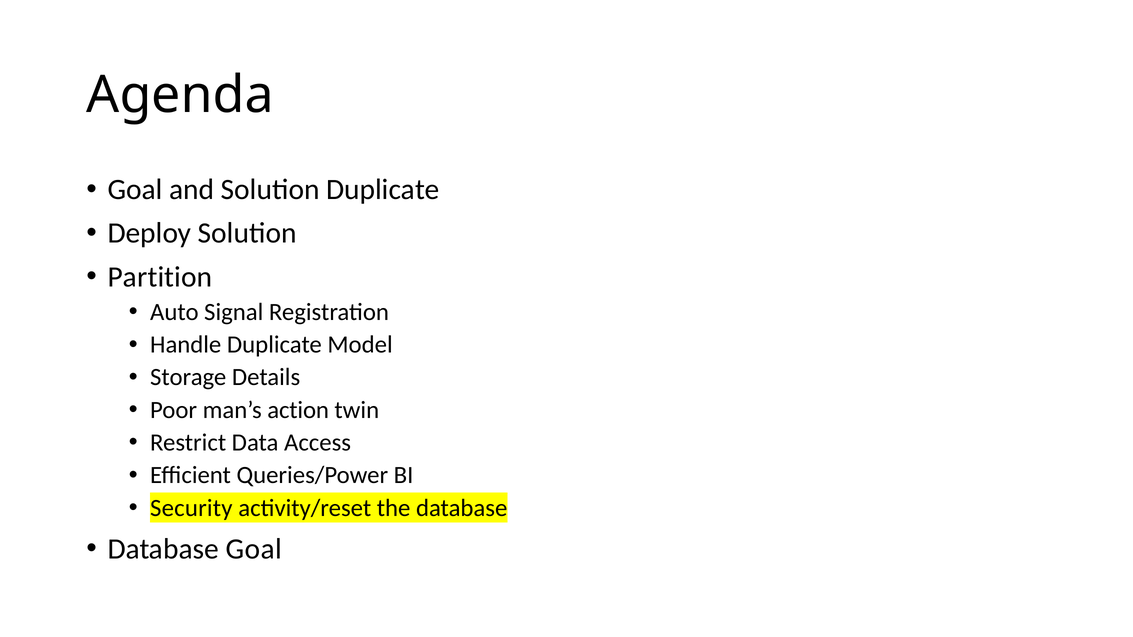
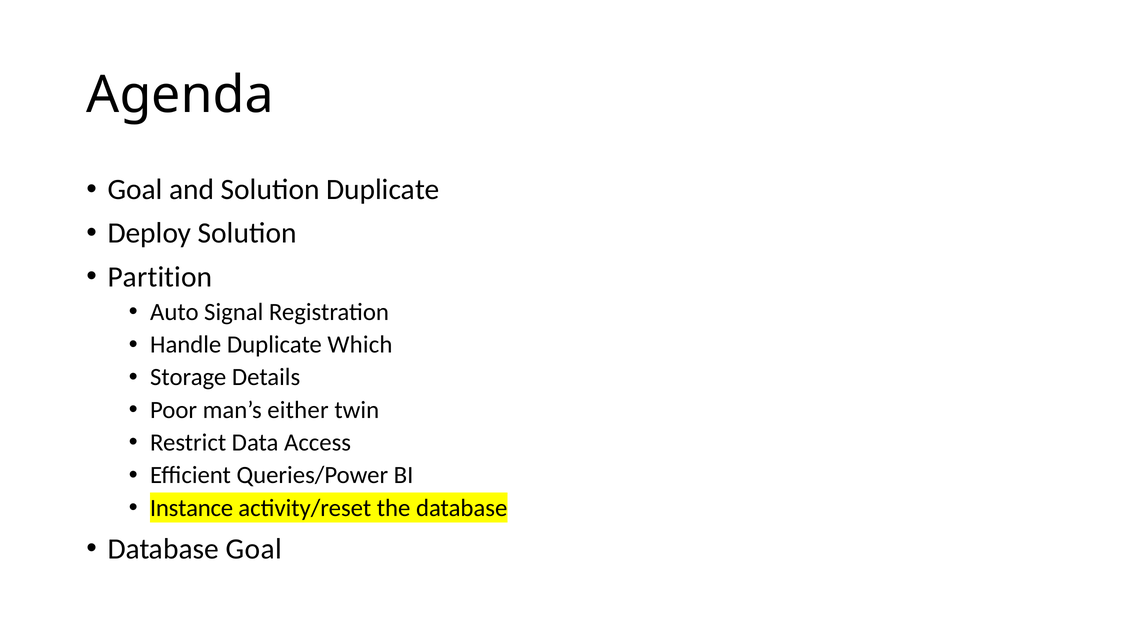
Model: Model -> Which
action: action -> either
Security: Security -> Instance
